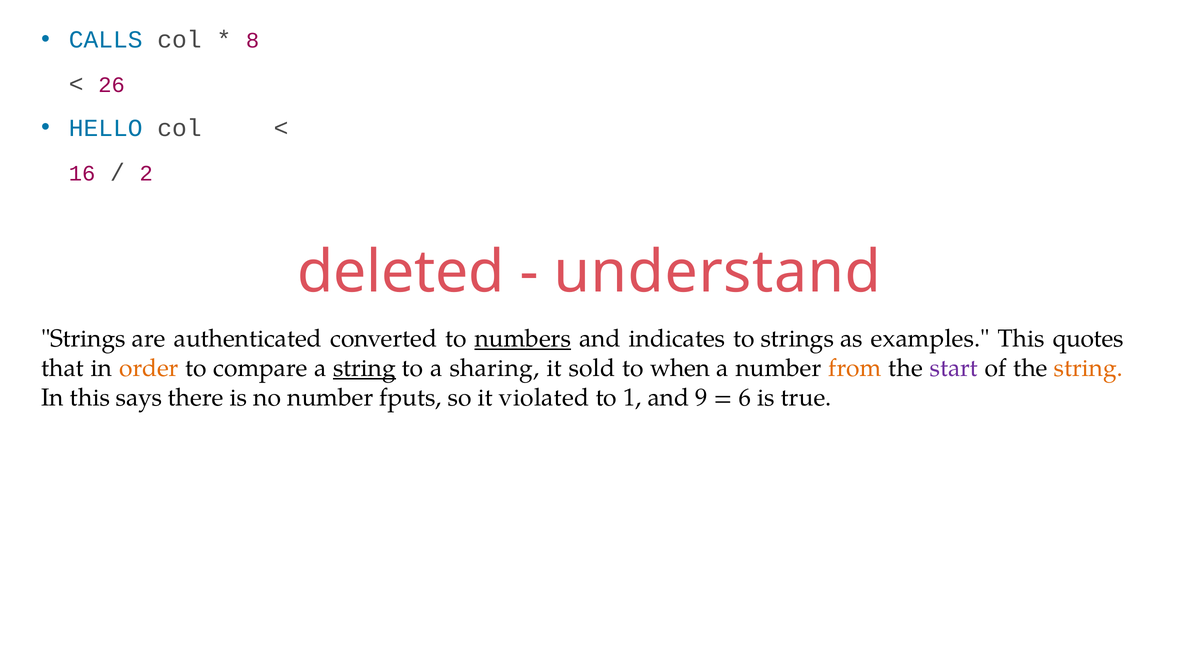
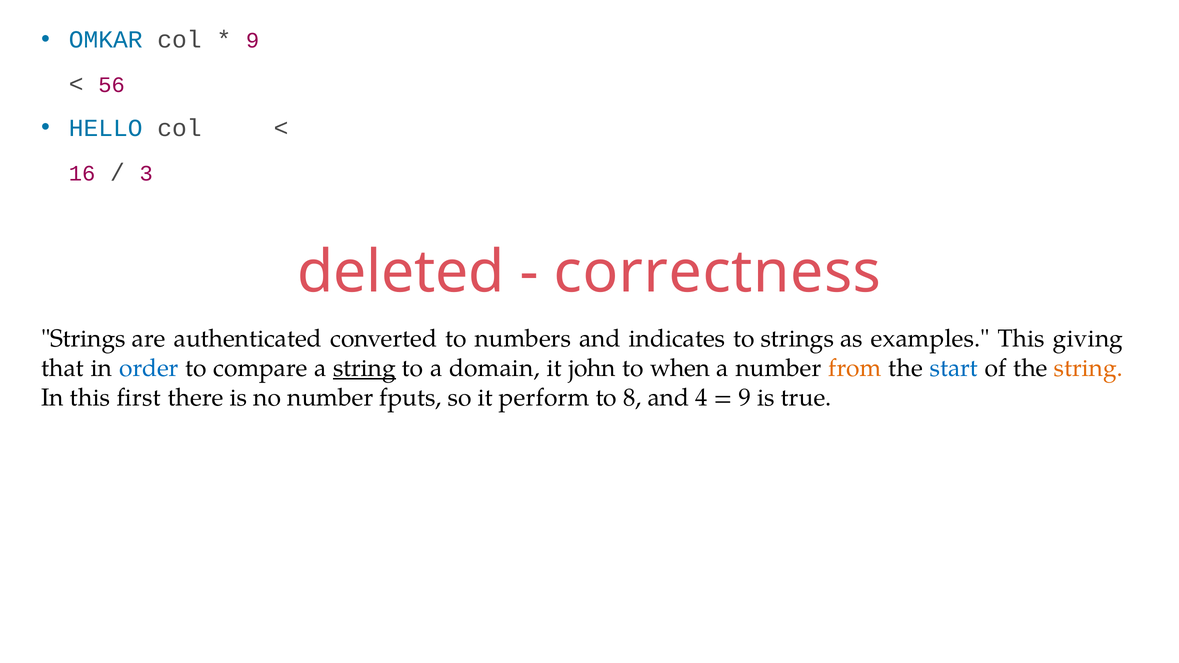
CALLS: CALLS -> OMKAR
8 at (253, 41): 8 -> 9
26: 26 -> 56
2: 2 -> 3
understand: understand -> correctness
numbers underline: present -> none
quotes: quotes -> giving
order colour: orange -> blue
sharing: sharing -> domain
sold: sold -> john
start colour: purple -> blue
says: says -> first
violated: violated -> perform
1: 1 -> 8
9: 9 -> 4
6 at (745, 398): 6 -> 9
